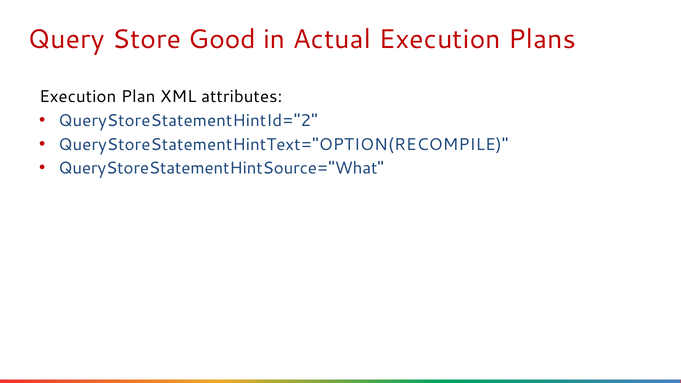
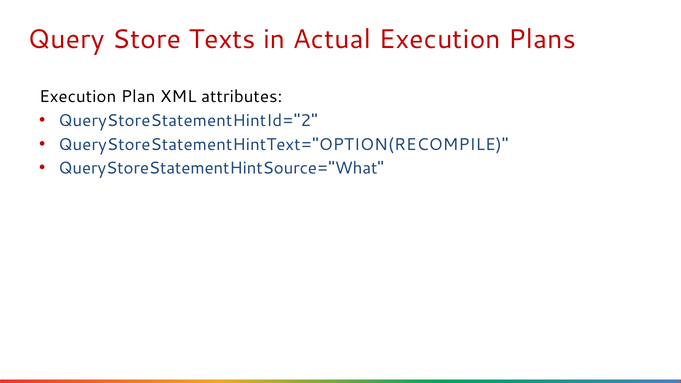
Good: Good -> Texts
